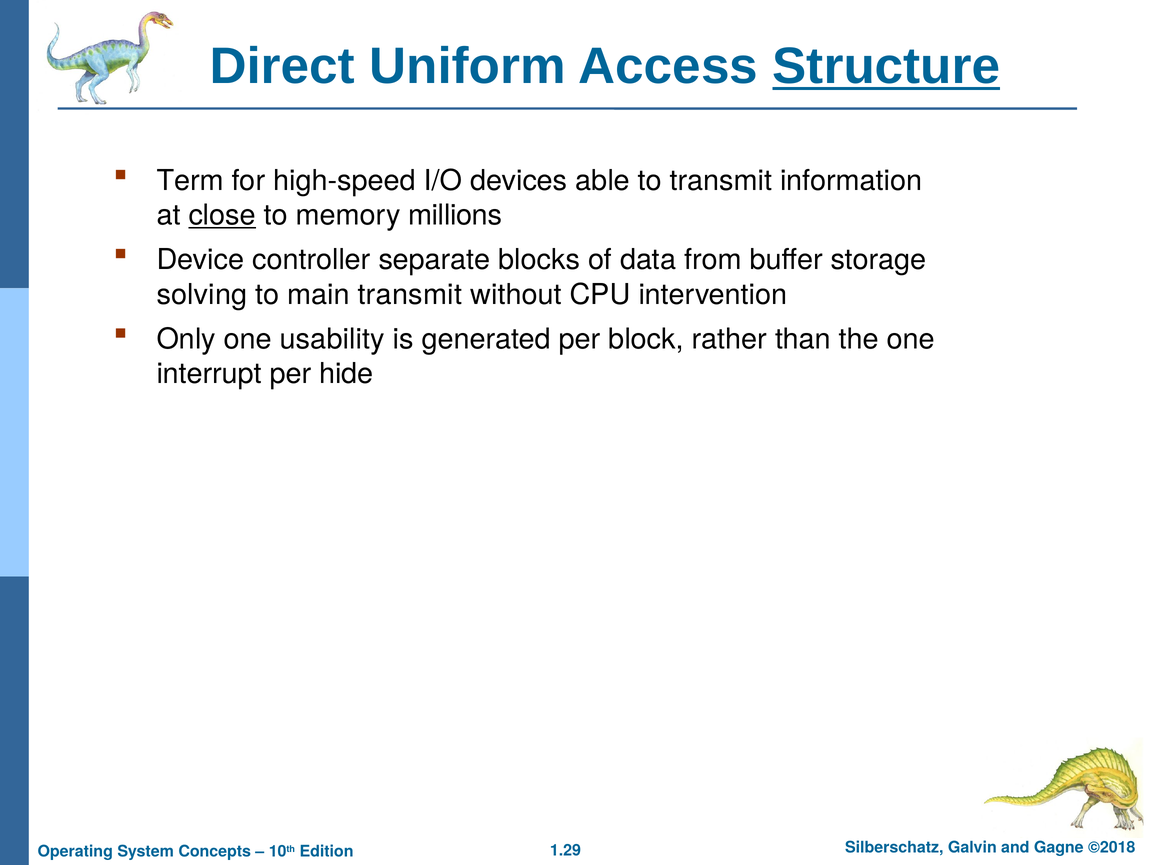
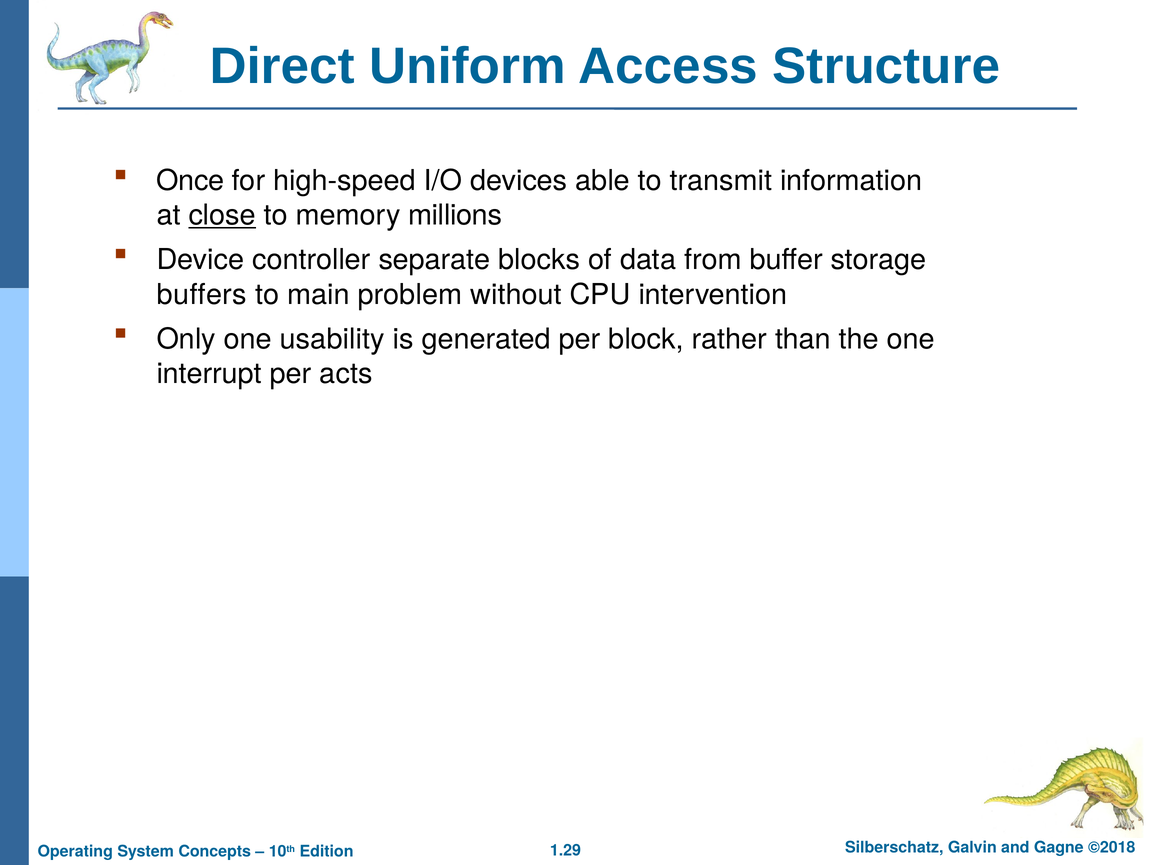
Structure underline: present -> none
Term: Term -> Once
solving: solving -> buffers
main transmit: transmit -> problem
hide: hide -> acts
